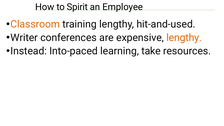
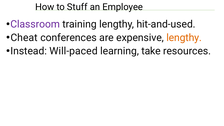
Spirit: Spirit -> Stuff
Classroom colour: orange -> purple
Writer: Writer -> Cheat
Into-paced: Into-paced -> Will-paced
